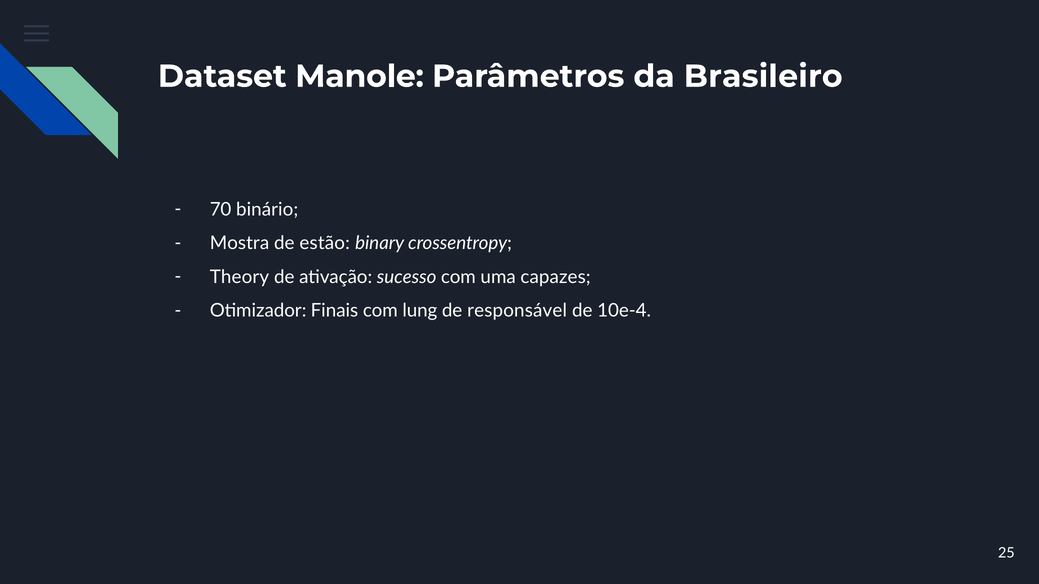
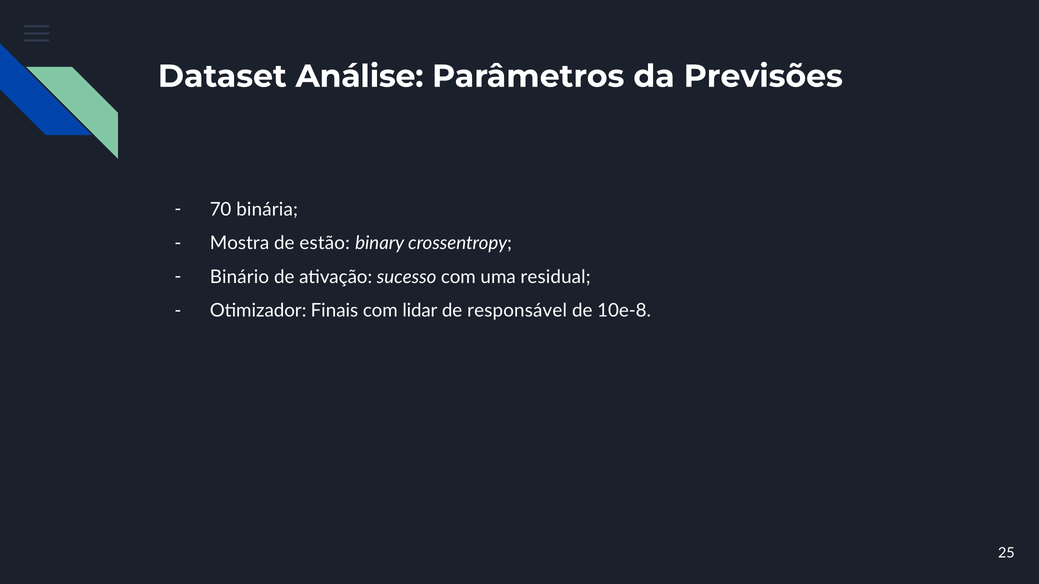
Manole: Manole -> Análise
Brasileiro: Brasileiro -> Previsões
binário: binário -> binária
Theory: Theory -> Binário
capazes: capazes -> residual
lung: lung -> lidar
10e-4: 10e-4 -> 10e-8
